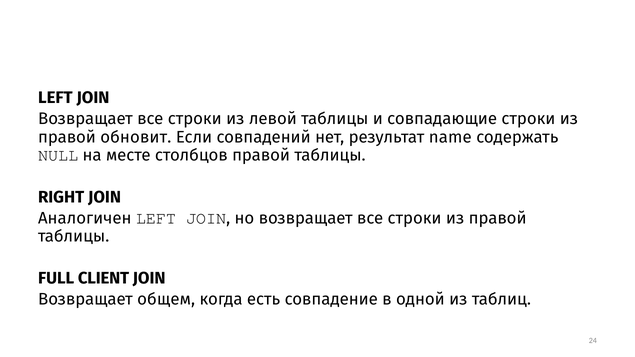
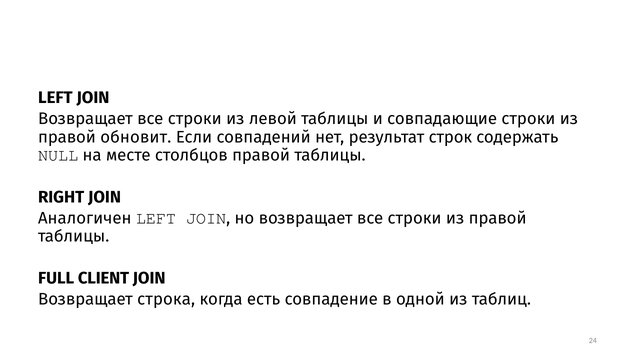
name: name -> строк
общем: общем -> строка
